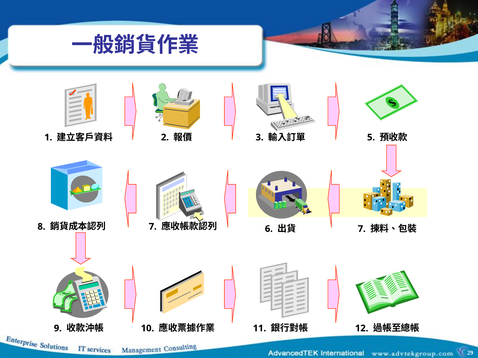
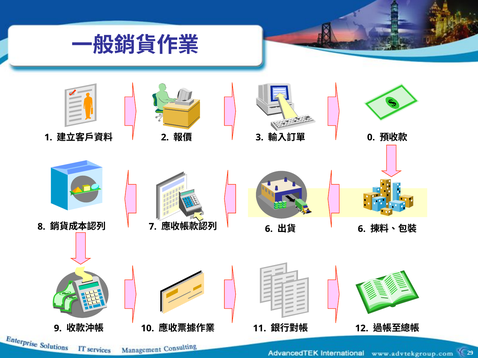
5: 5 -> 0
7 at (362, 229): 7 -> 6
